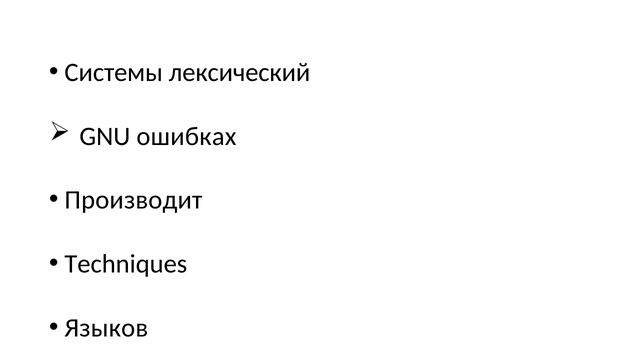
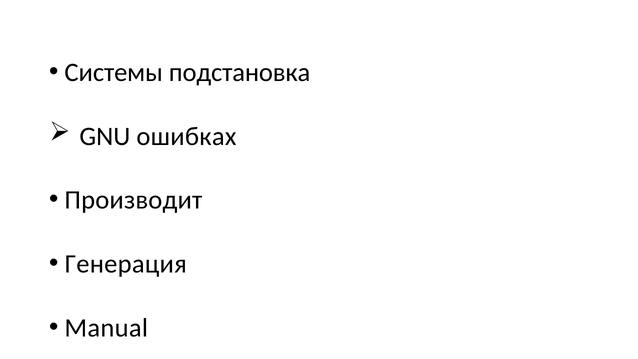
лексический: лексический -> подстановка
Techniques: Techniques -> Генерация
Языков: Языков -> Manual
